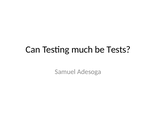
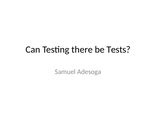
much: much -> there
